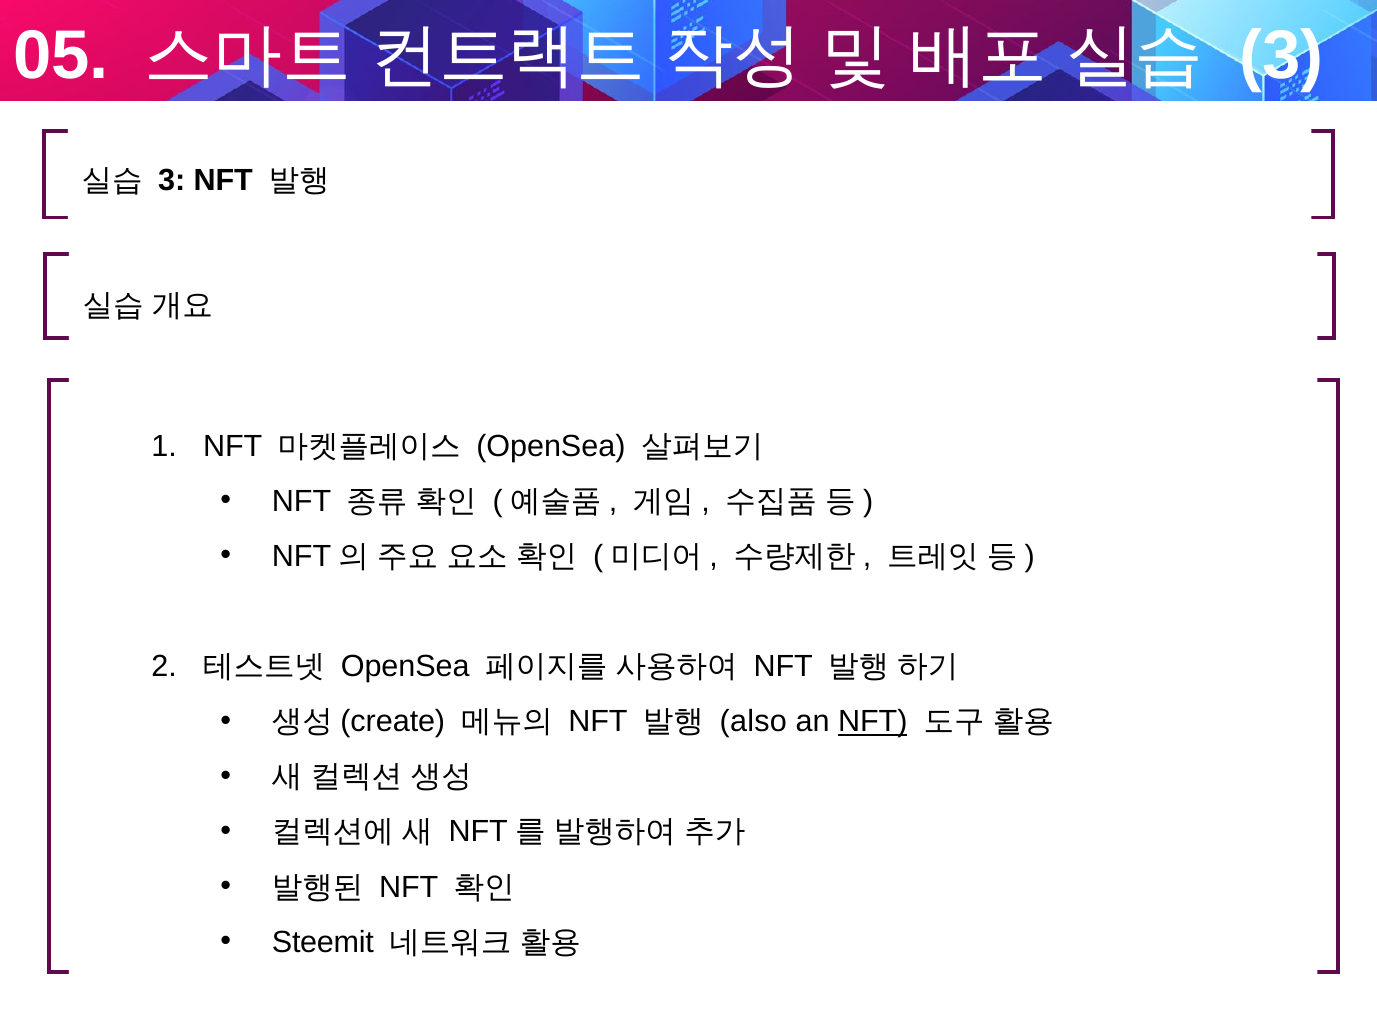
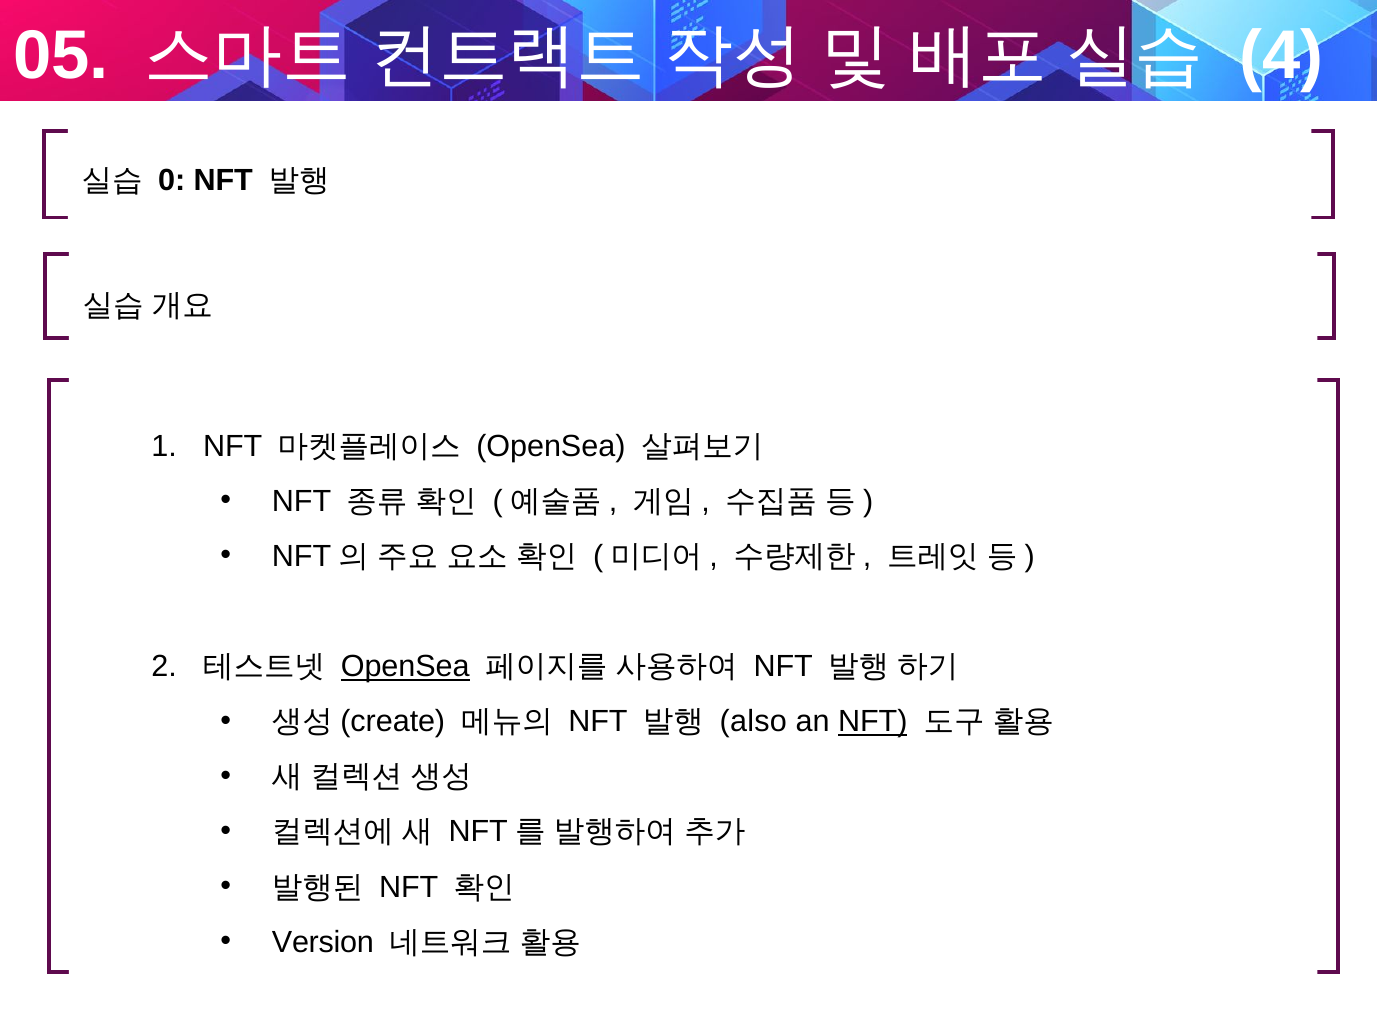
3 at (1282, 56): 3 -> 4
3 at (172, 180): 3 -> 0
OpenSea at (405, 667) underline: none -> present
Steemit: Steemit -> Version
